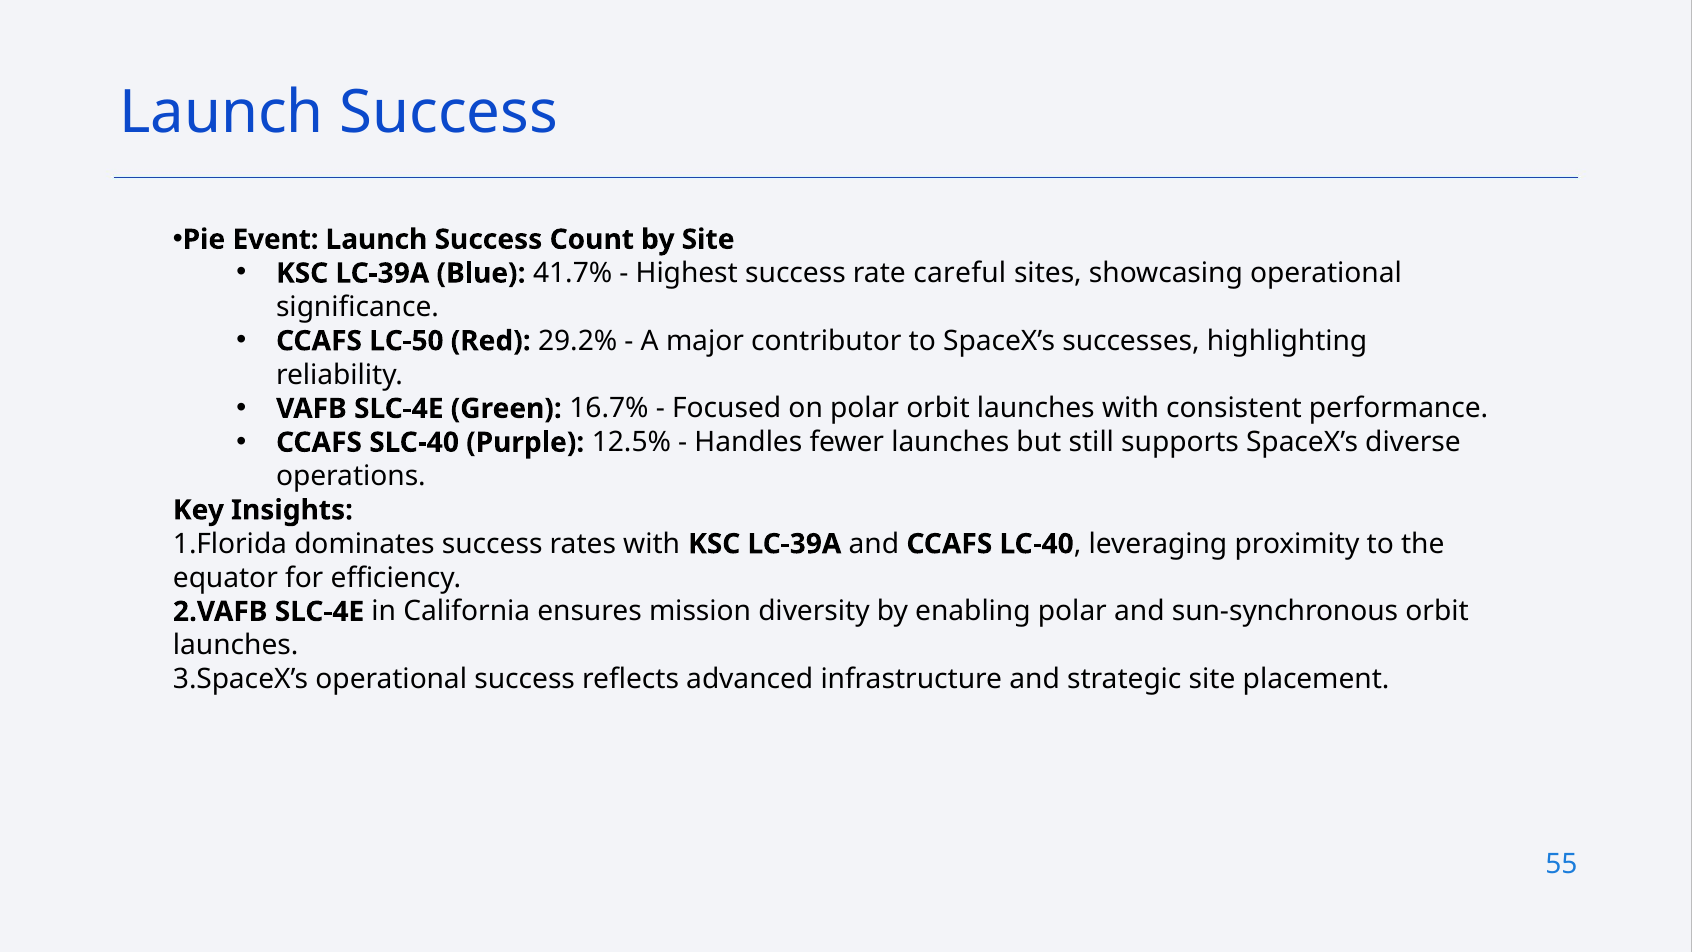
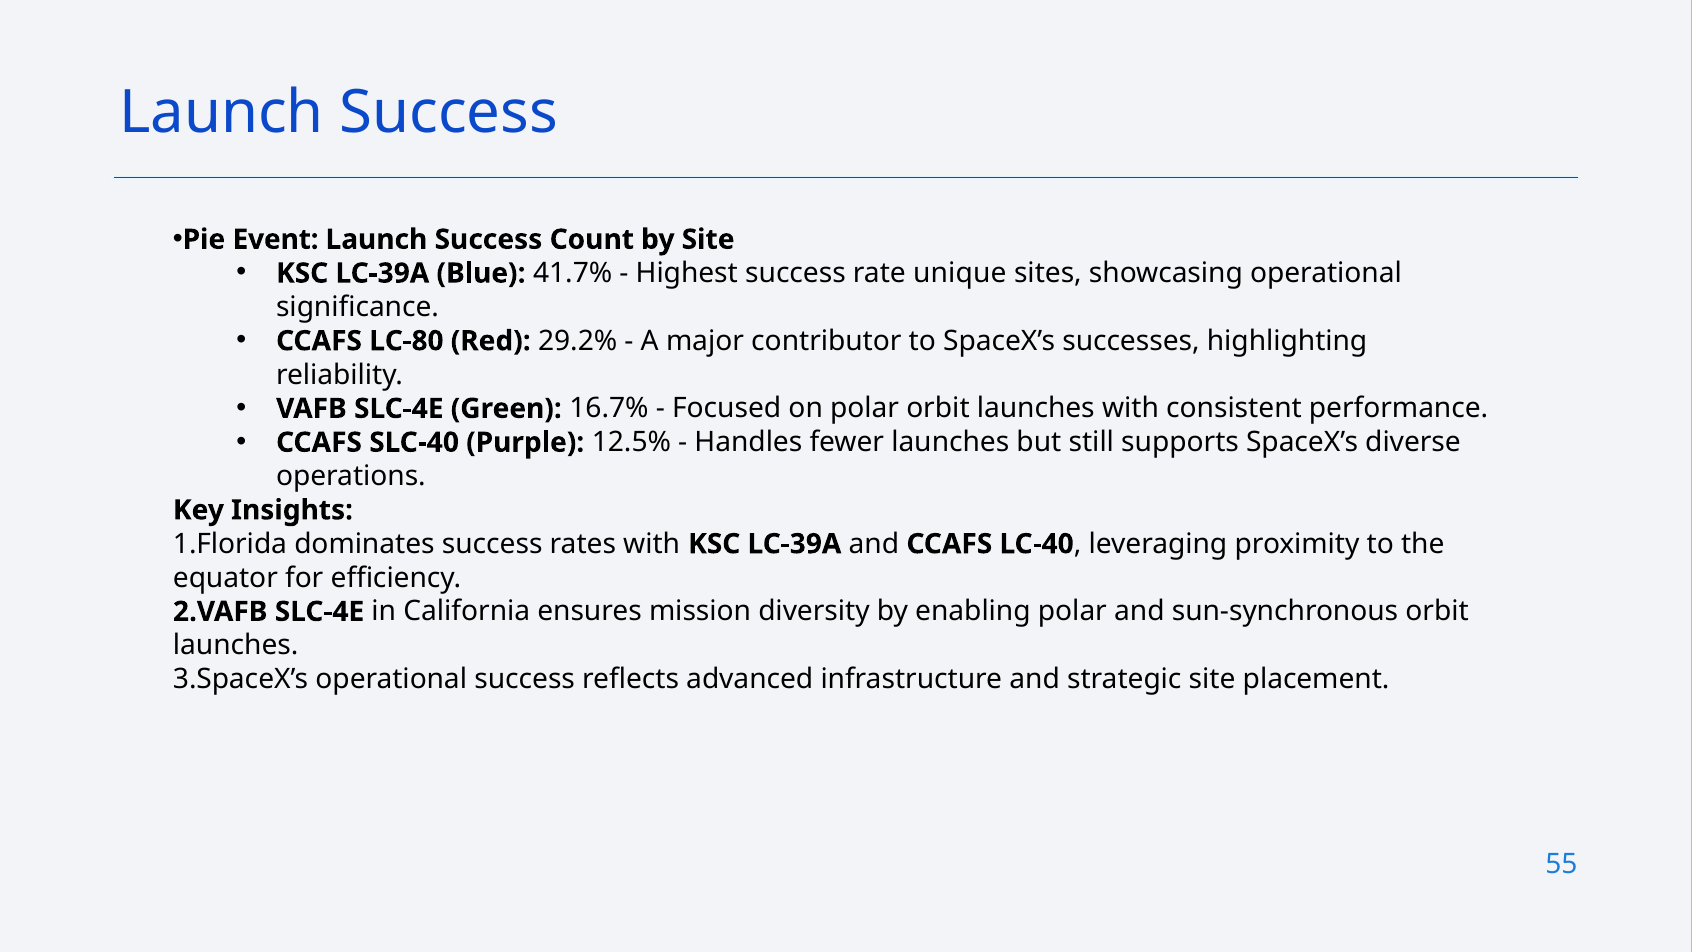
careful: careful -> unique
LC-50: LC-50 -> LC-80
